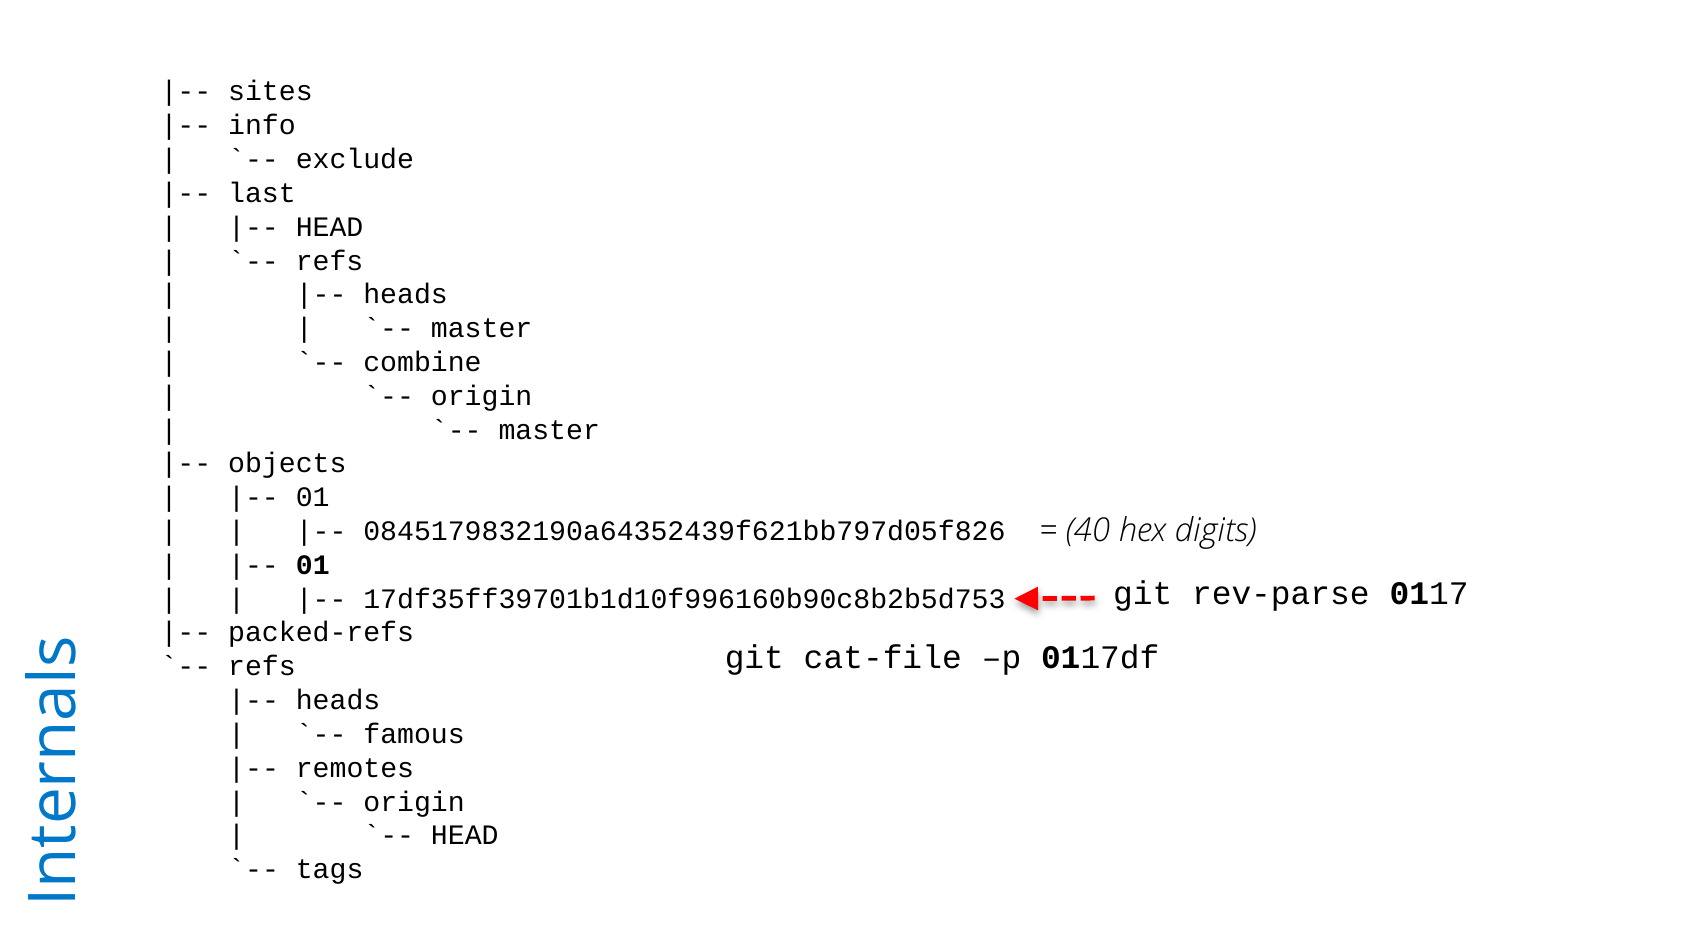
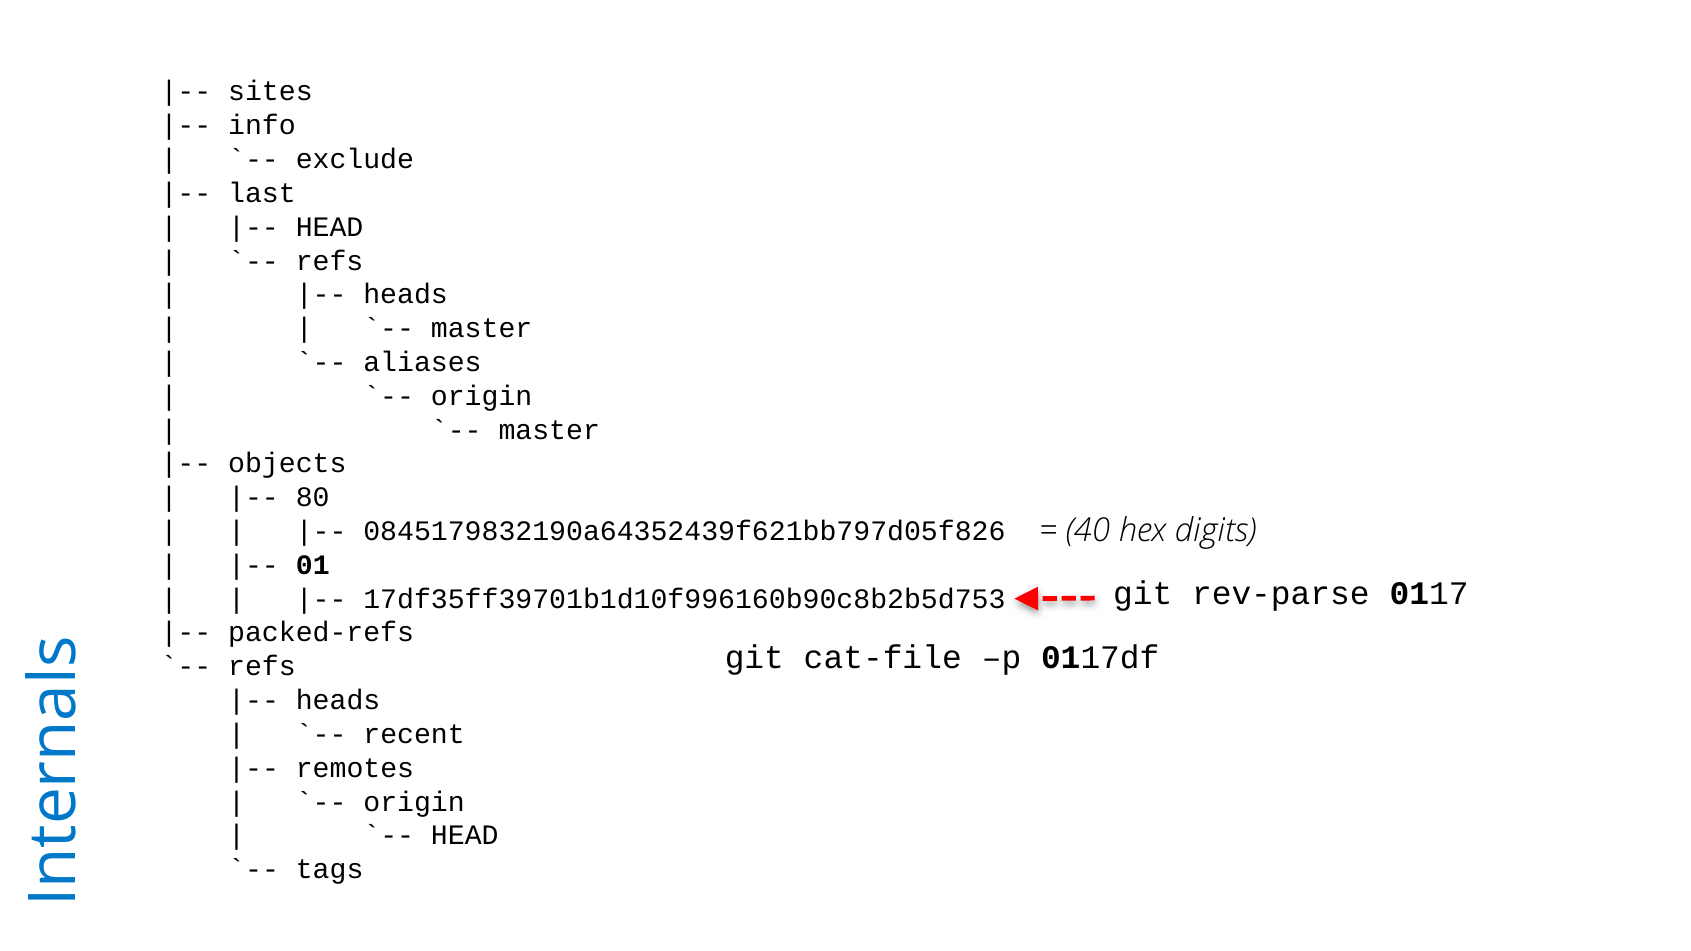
combine: combine -> aliases
01 at (313, 498): 01 -> 80
famous: famous -> recent
